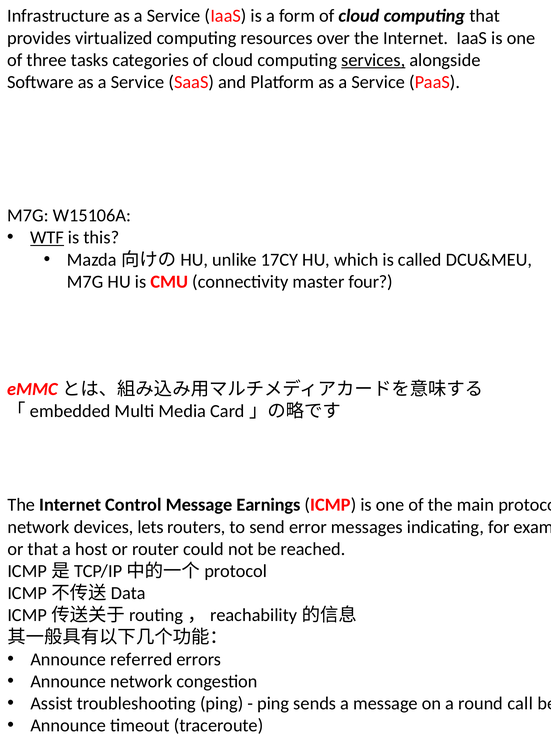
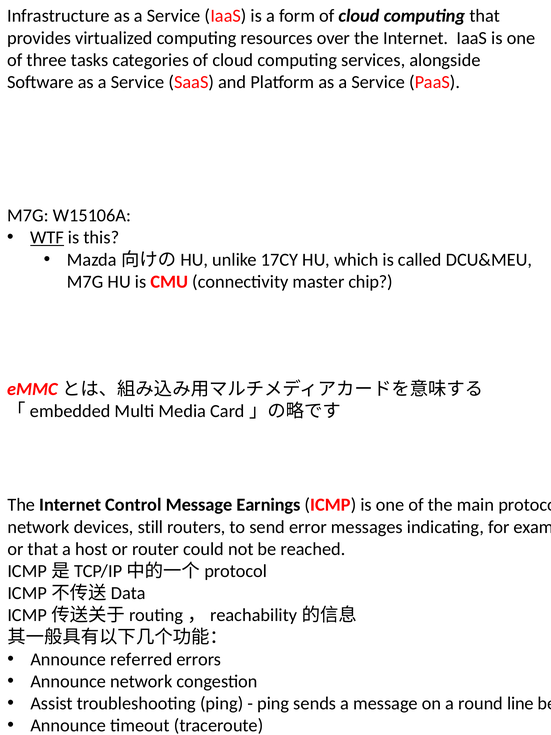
services underline: present -> none
four: four -> chip
lets: lets -> still
call: call -> line
